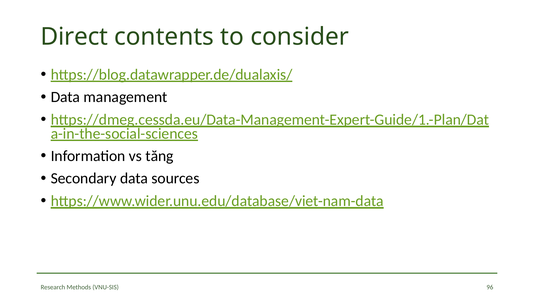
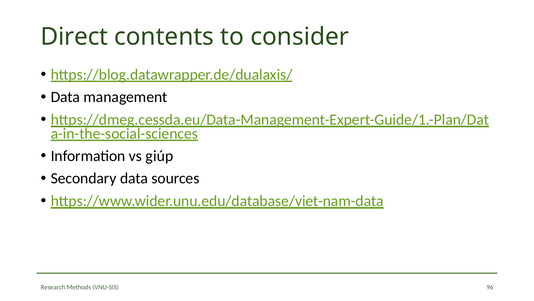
tăng: tăng -> giúp
